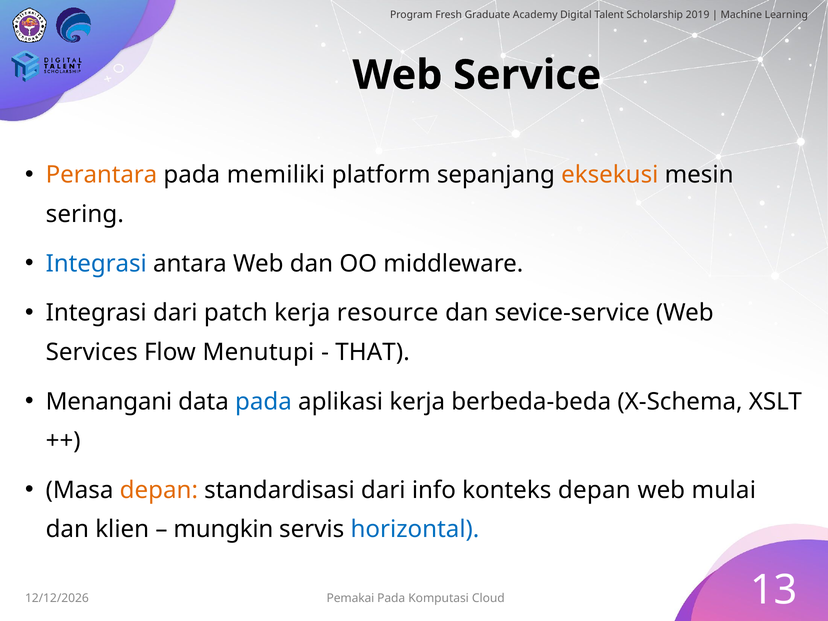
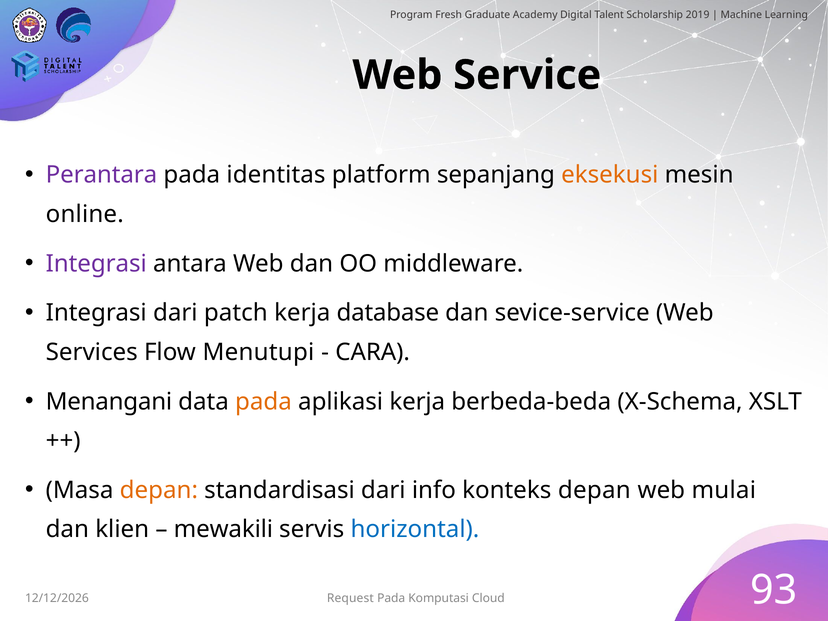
Perantara colour: orange -> purple
memiliki: memiliki -> identitas
sering: sering -> online
Integrasi at (96, 264) colour: blue -> purple
resource: resource -> database
THAT: THAT -> CARA
pada at (263, 402) colour: blue -> orange
mungkin: mungkin -> mewakili
Pemakai: Pemakai -> Request
13: 13 -> 93
